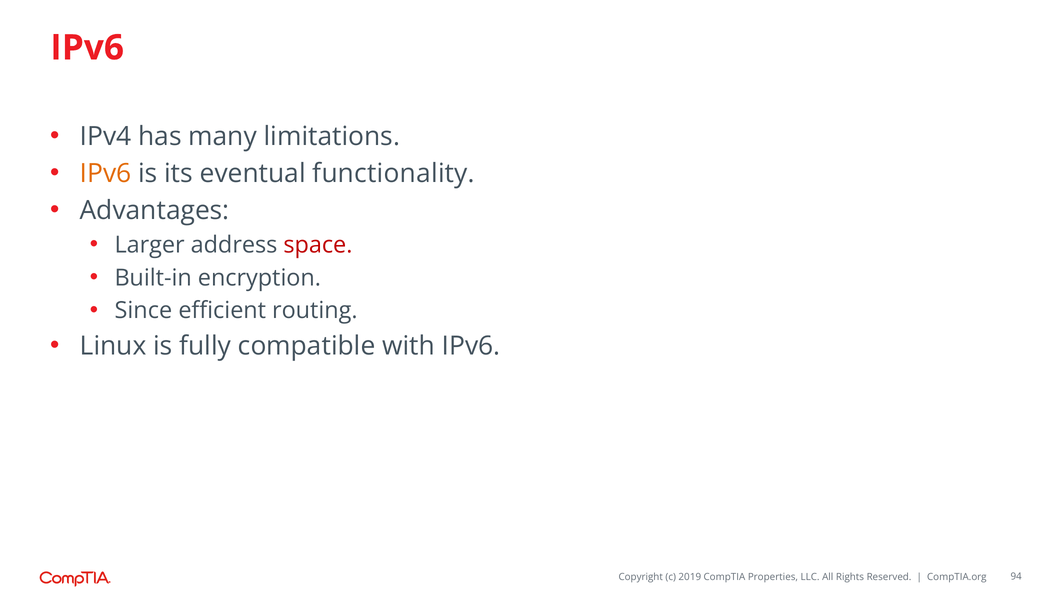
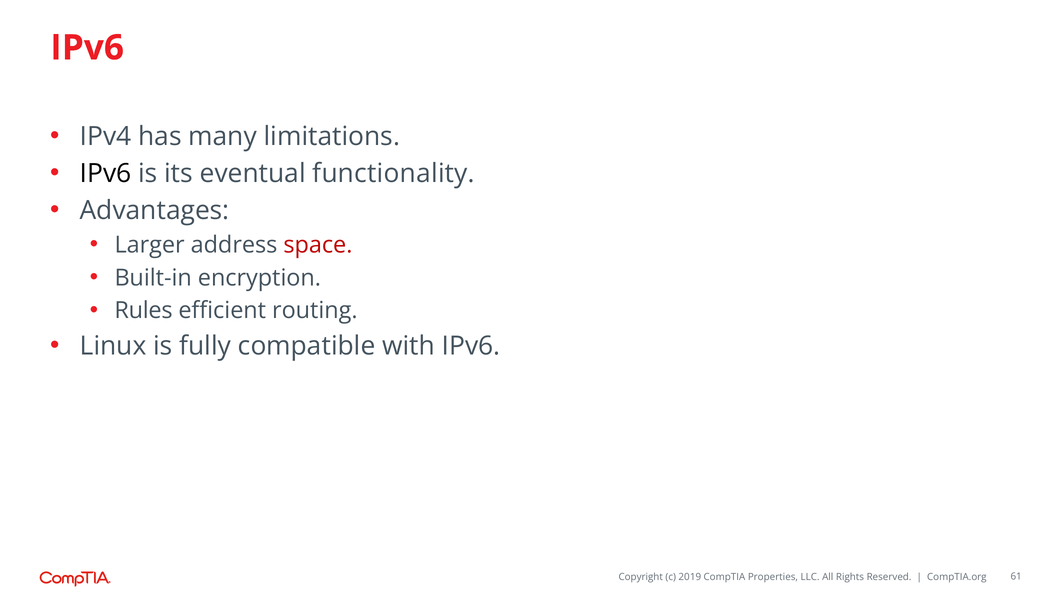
IPv6 at (106, 173) colour: orange -> black
Since: Since -> Rules
94: 94 -> 61
